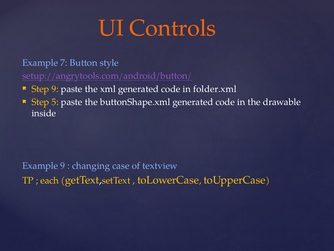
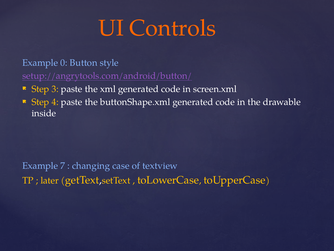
7: 7 -> 0
Step 9: 9 -> 3
folder.xml: folder.xml -> screen.xml
5: 5 -> 4
Example 9: 9 -> 7
each: each -> later
